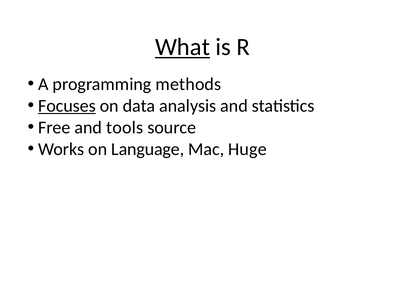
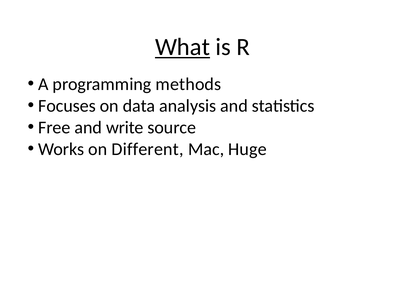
Focuses underline: present -> none
tools: tools -> write
Language: Language -> Different
